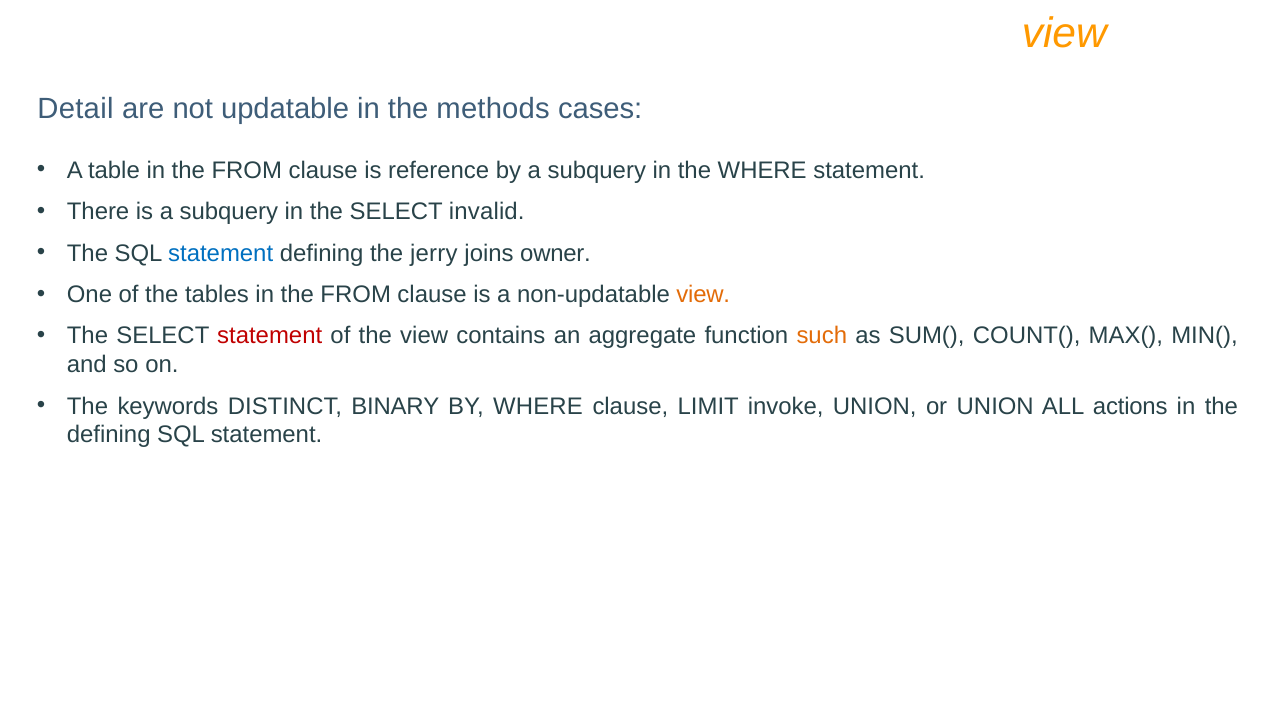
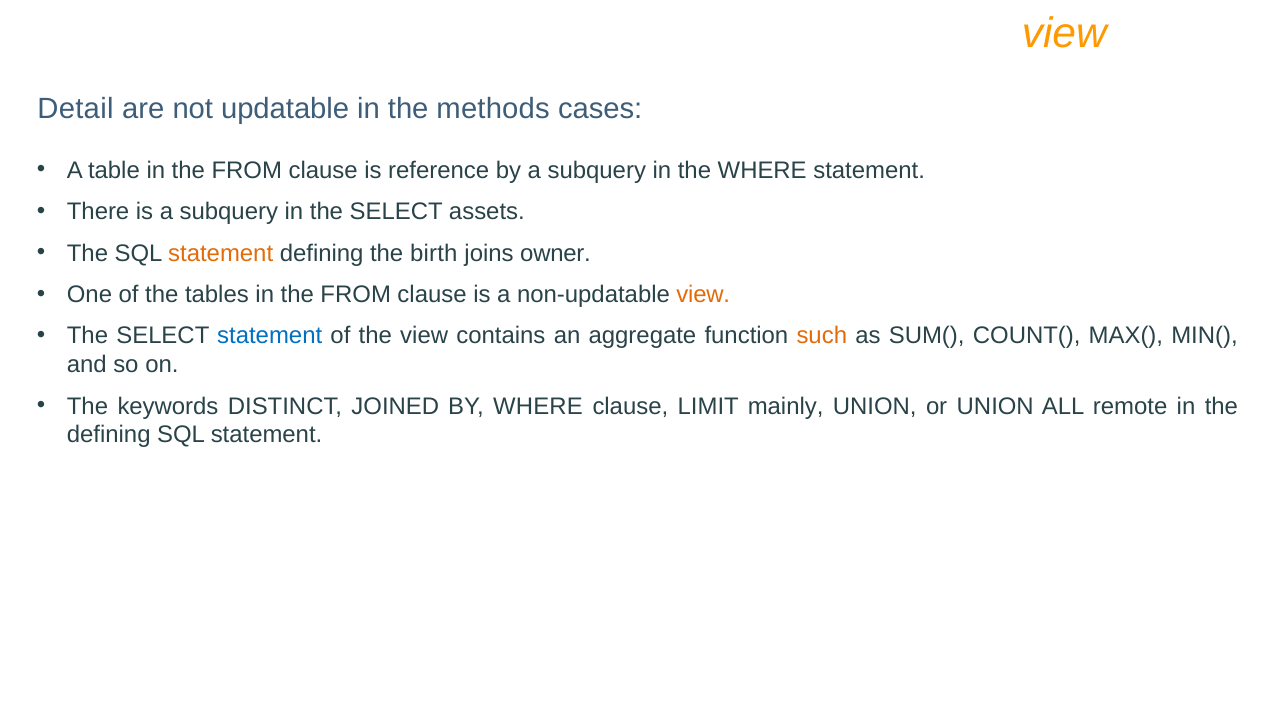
invalid: invalid -> assets
statement at (221, 253) colour: blue -> orange
jerry: jerry -> birth
statement at (270, 336) colour: red -> blue
BINARY: BINARY -> JOINED
invoke: invoke -> mainly
actions: actions -> remote
